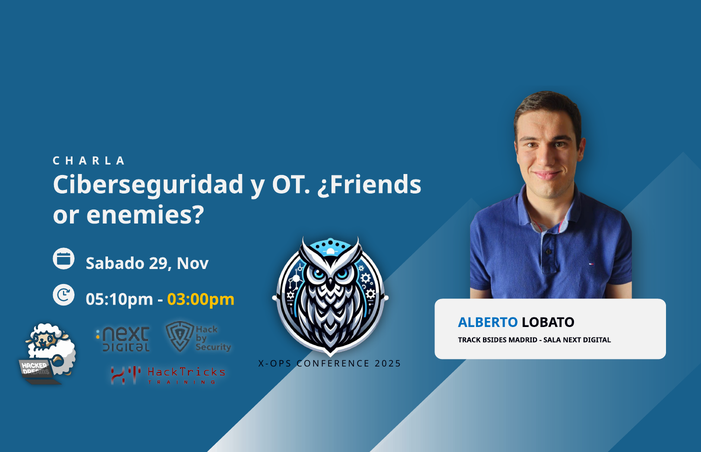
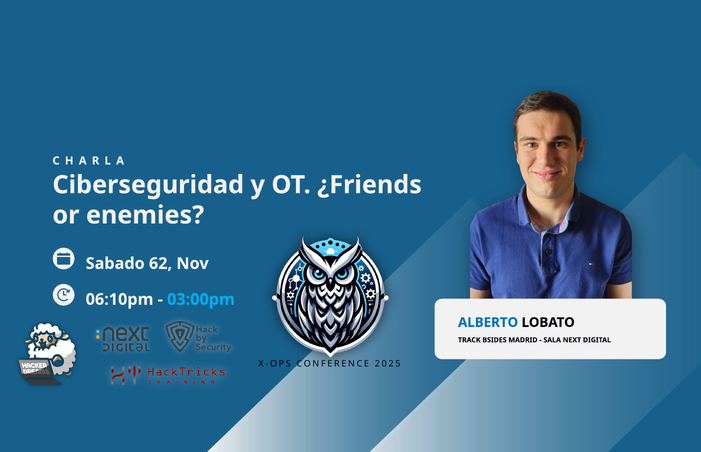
29: 29 -> 62
05:10pm: 05:10pm -> 06:10pm
03:00pm colour: yellow -> light blue
